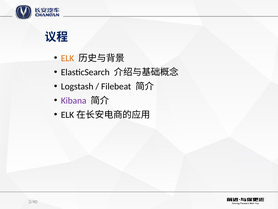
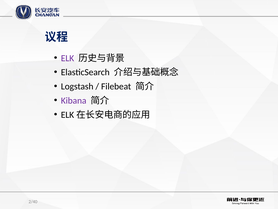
ELK colour: orange -> purple
